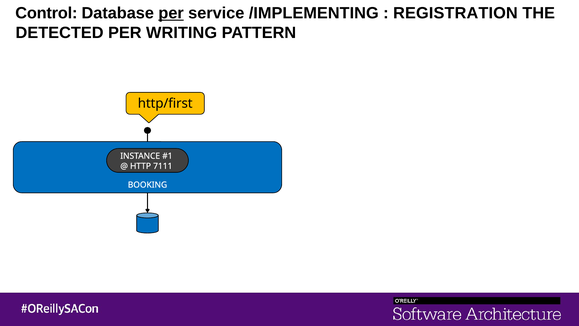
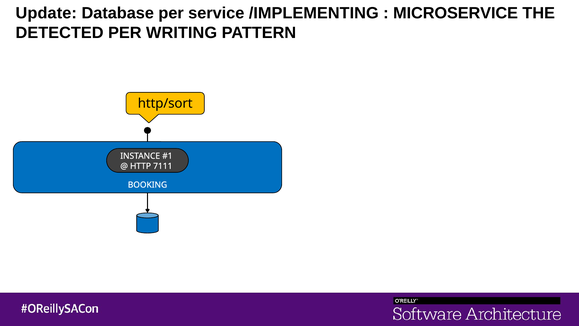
Control: Control -> Update
per at (171, 13) underline: present -> none
REGISTRATION: REGISTRATION -> MICROSERVICE
http/first: http/first -> http/sort
